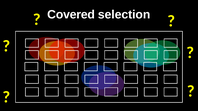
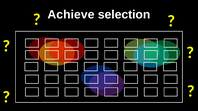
Covered: Covered -> Achieve
